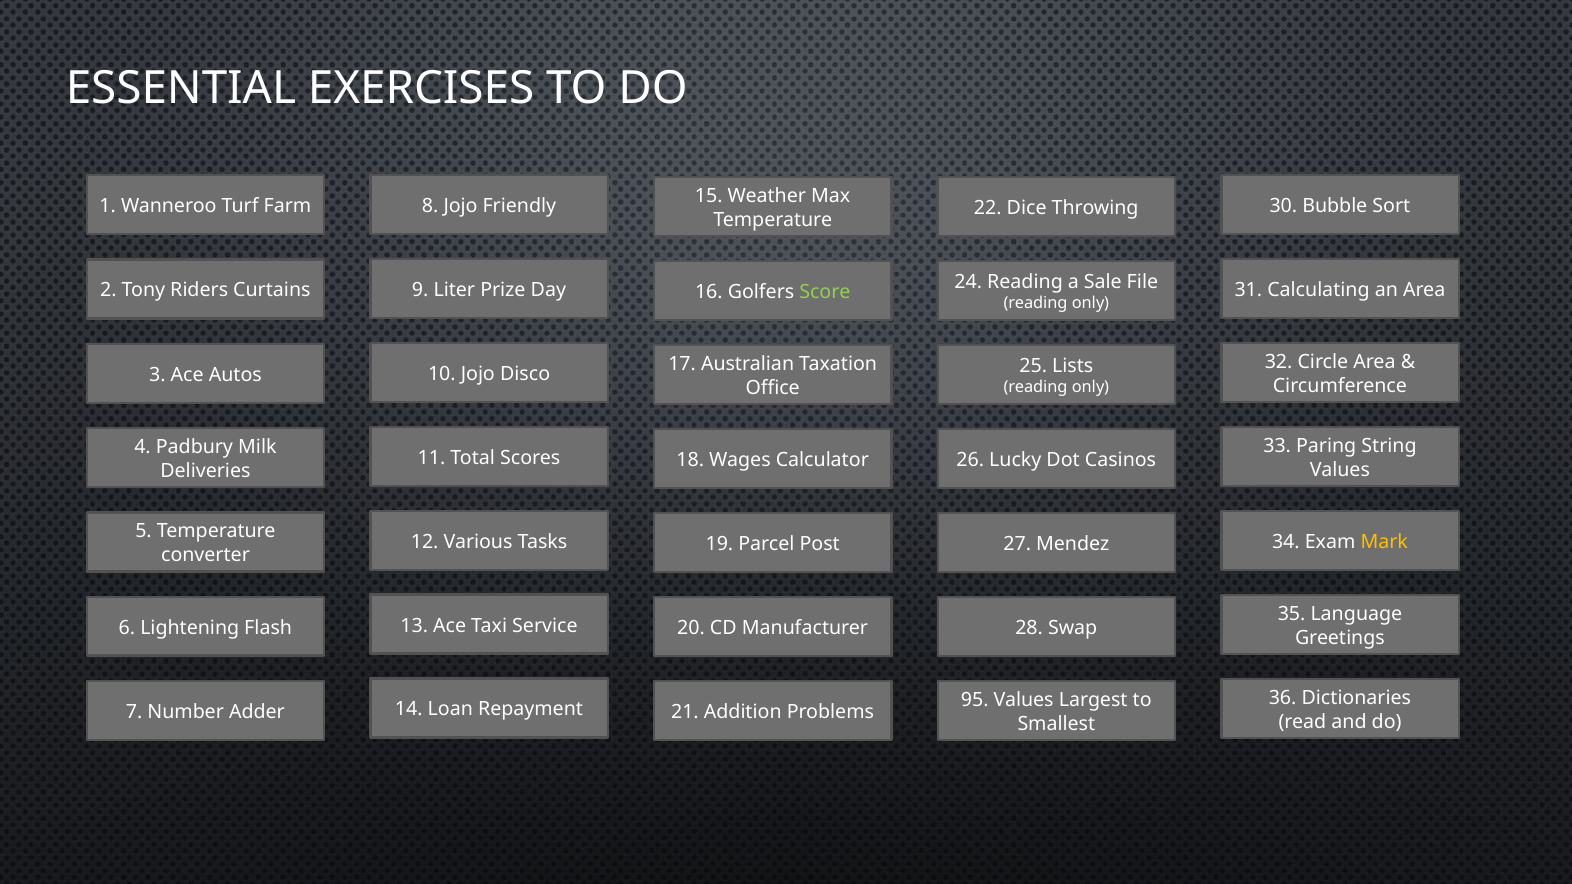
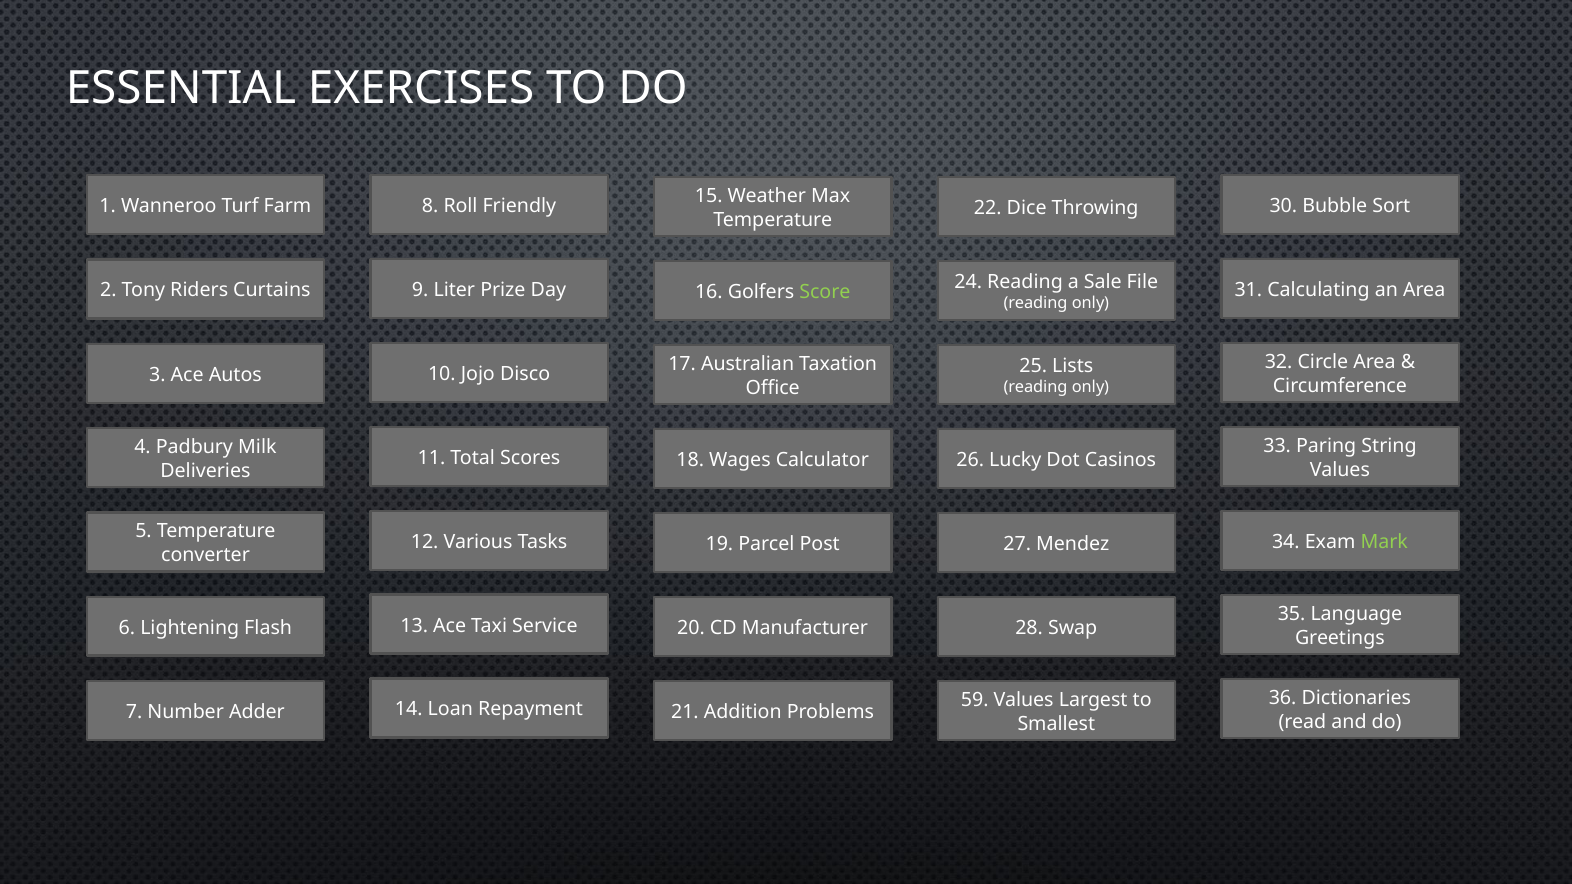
8 Jojo: Jojo -> Roll
Mark colour: yellow -> light green
95: 95 -> 59
